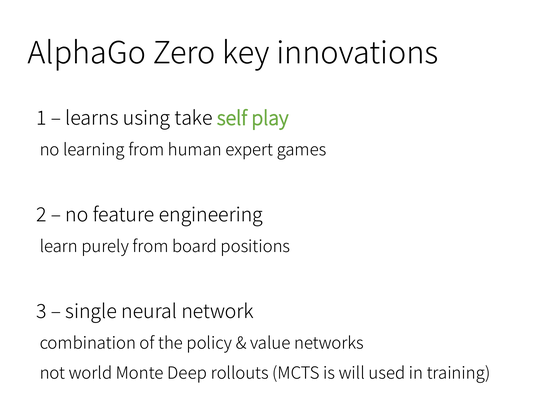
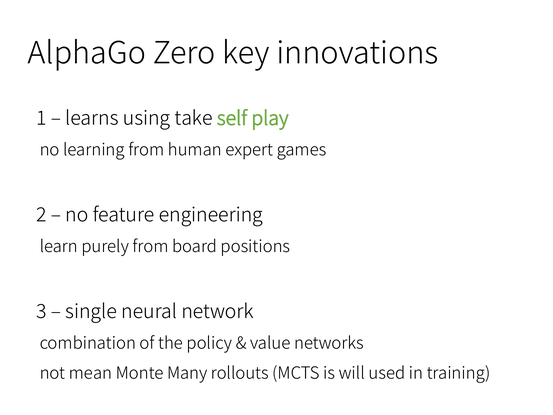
world: world -> mean
Deep: Deep -> Many
